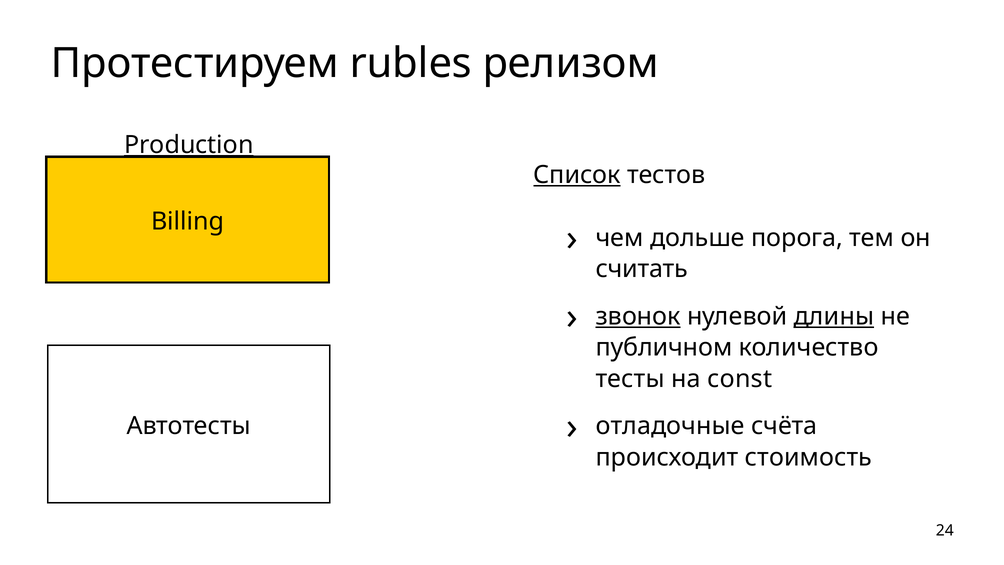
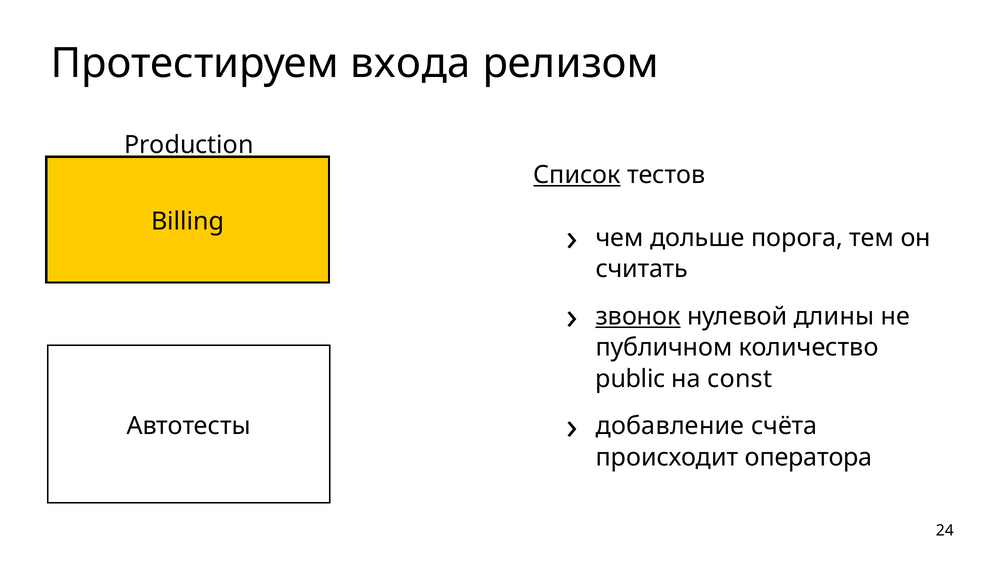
rubles: rubles -> входа
Production underline: present -> none
длины underline: present -> none
тесты: тесты -> public
отладочные: отладочные -> добавление
стоимость: стоимость -> оператора
